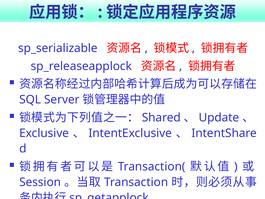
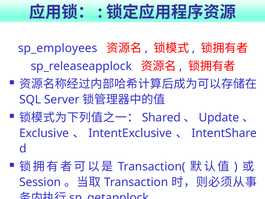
sp_serializable: sp_serializable -> sp_employees
